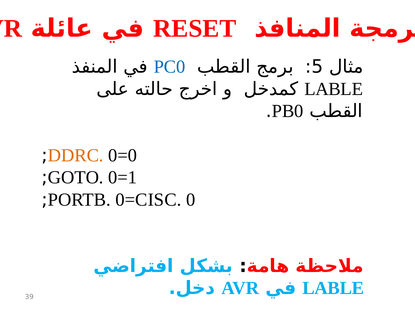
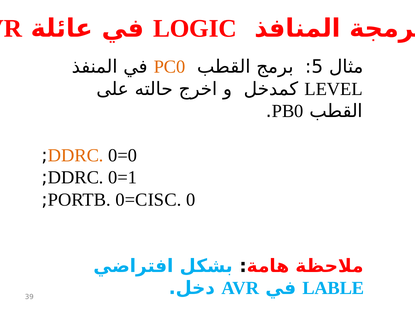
RESET: RESET -> LOGIC
PC0 colour: blue -> orange
LABLE at (334, 89): LABLE -> LEVEL
GOTO at (76, 178): GOTO -> DDRC
